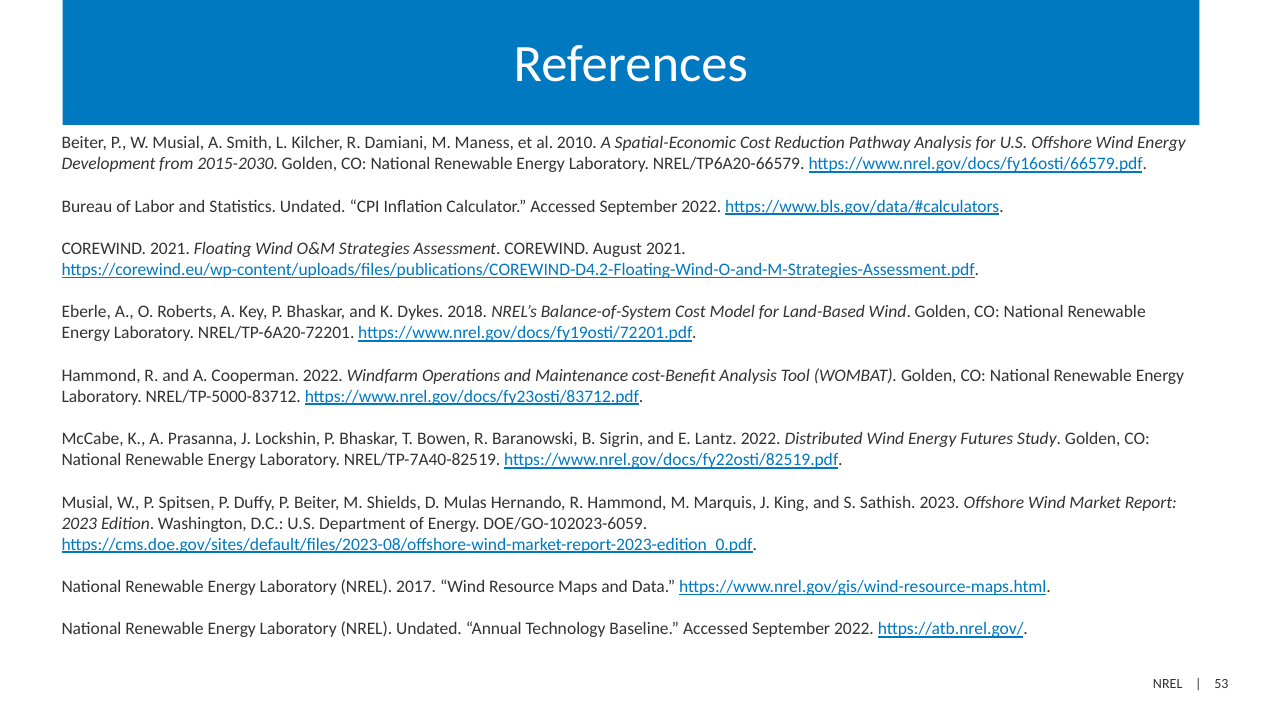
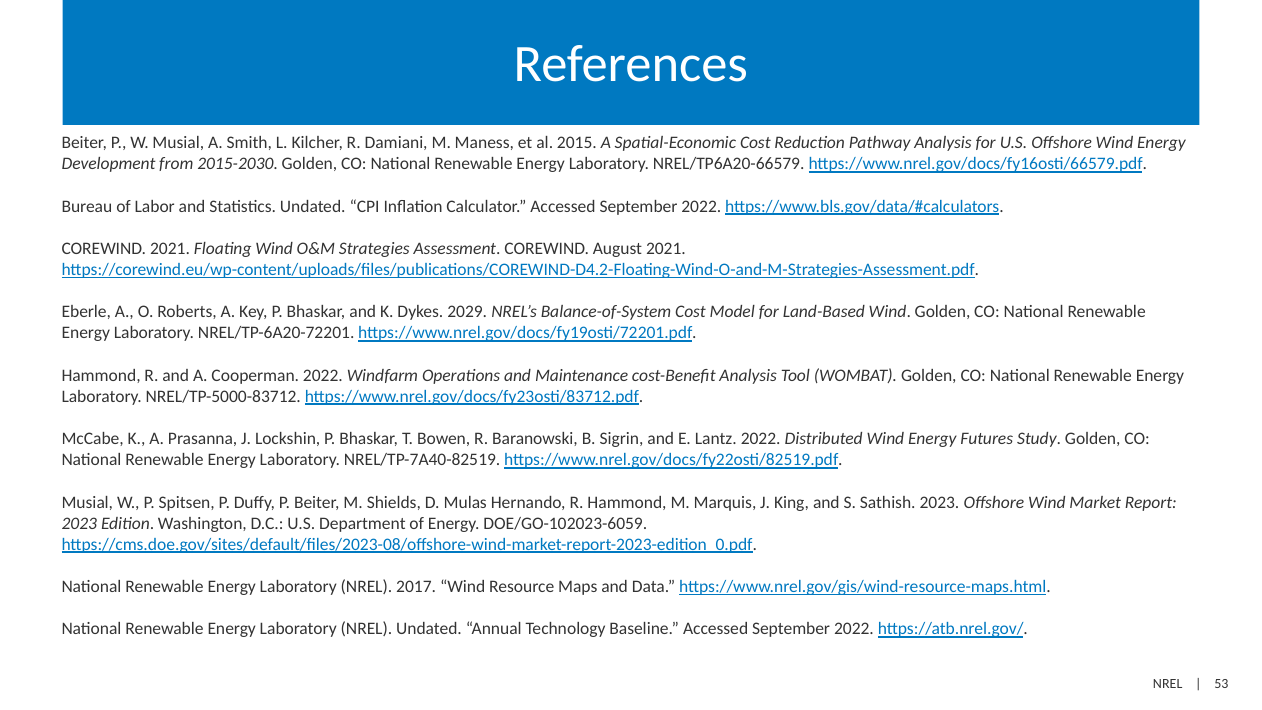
2010: 2010 -> 2015
2018: 2018 -> 2029
